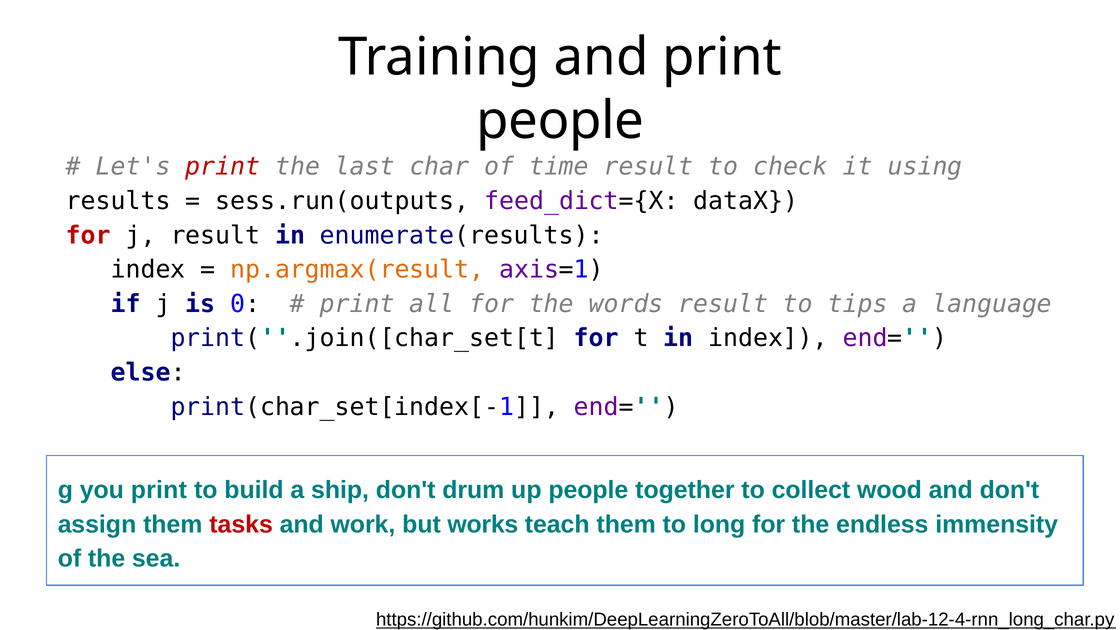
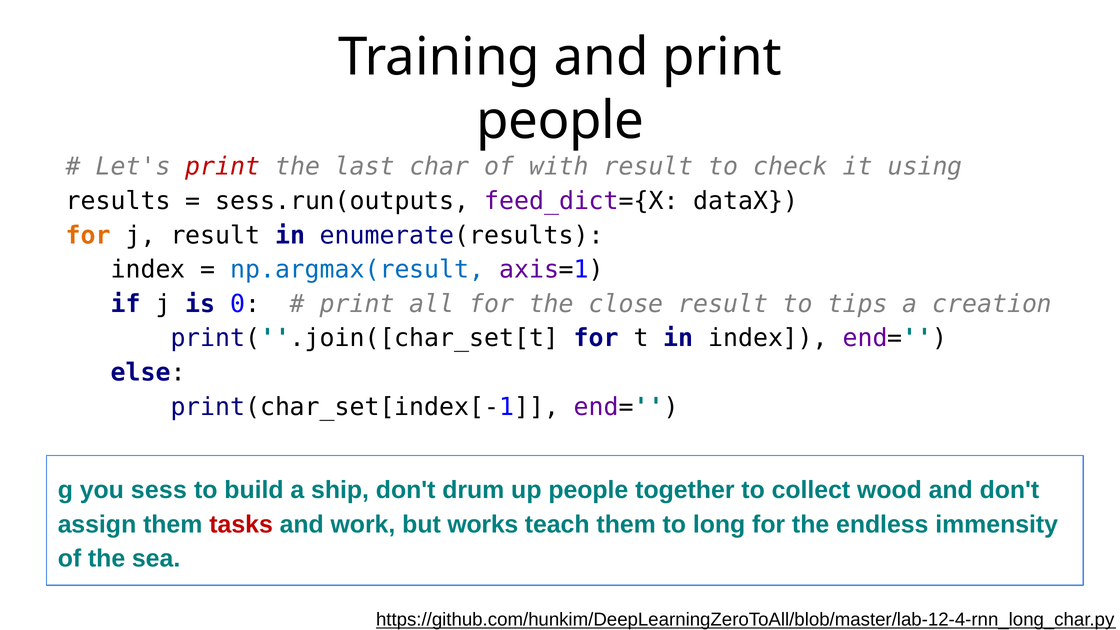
time: time -> with
for at (88, 235) colour: red -> orange
np.argmax(result colour: orange -> blue
words: words -> close
language: language -> creation
you print: print -> sess
